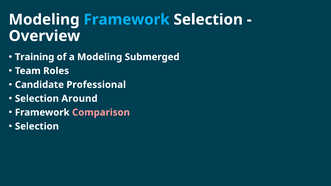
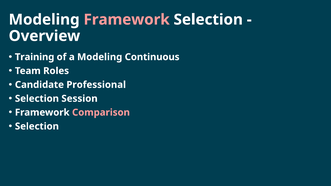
Framework at (127, 20) colour: light blue -> pink
Submerged: Submerged -> Continuous
Around: Around -> Session
